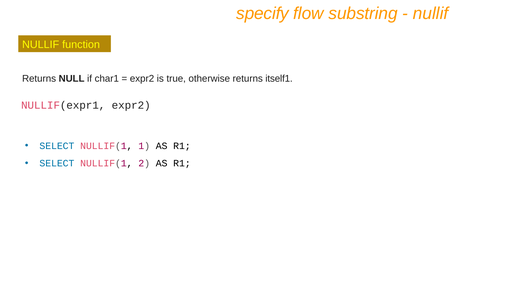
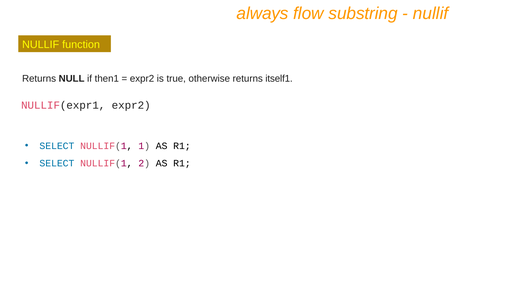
specify: specify -> always
char1: char1 -> then1
